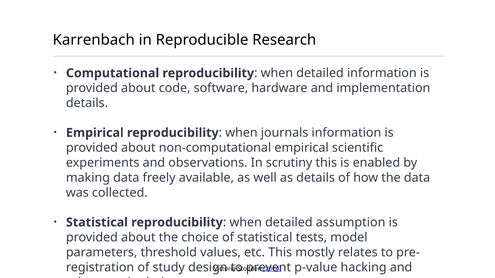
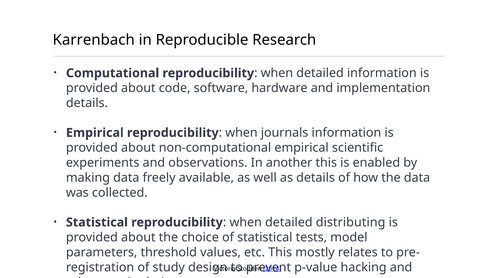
scrutiny: scrutiny -> another
assumption: assumption -> distributing
